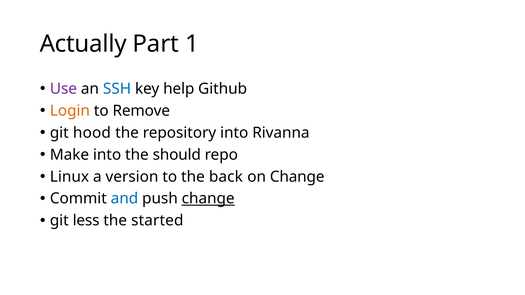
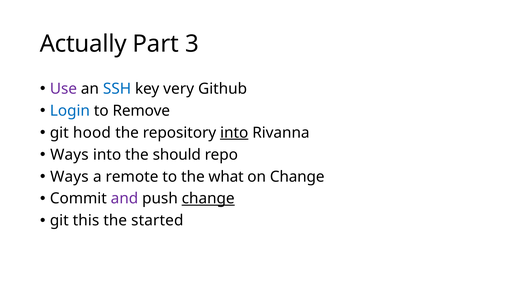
1: 1 -> 3
help: help -> very
Login colour: orange -> blue
into at (234, 133) underline: none -> present
Make at (69, 155): Make -> Ways
Linux at (69, 177): Linux -> Ways
version: version -> remote
back: back -> what
and colour: blue -> purple
less: less -> this
